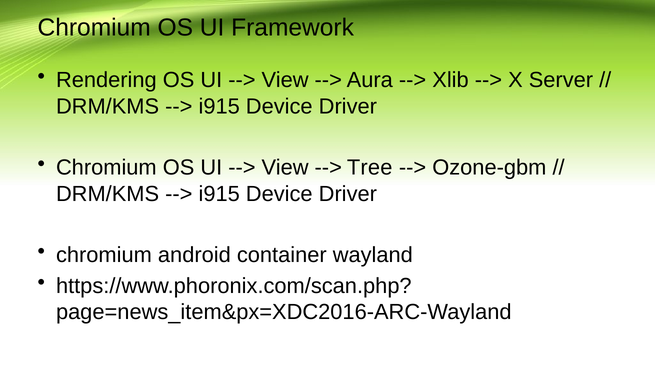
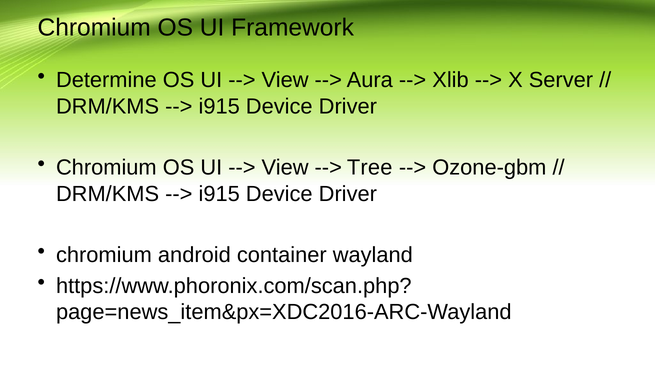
Rendering: Rendering -> Determine
